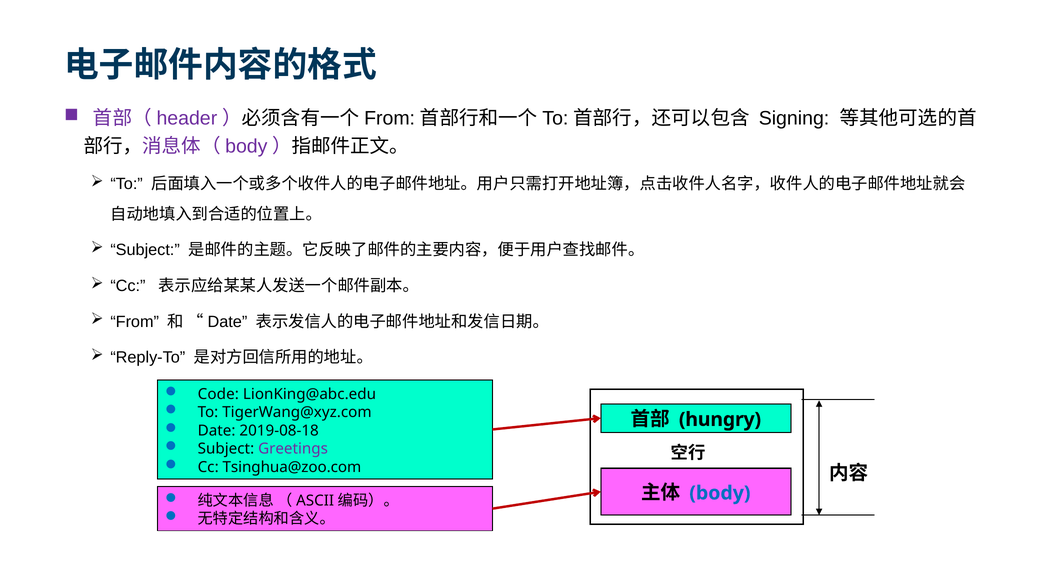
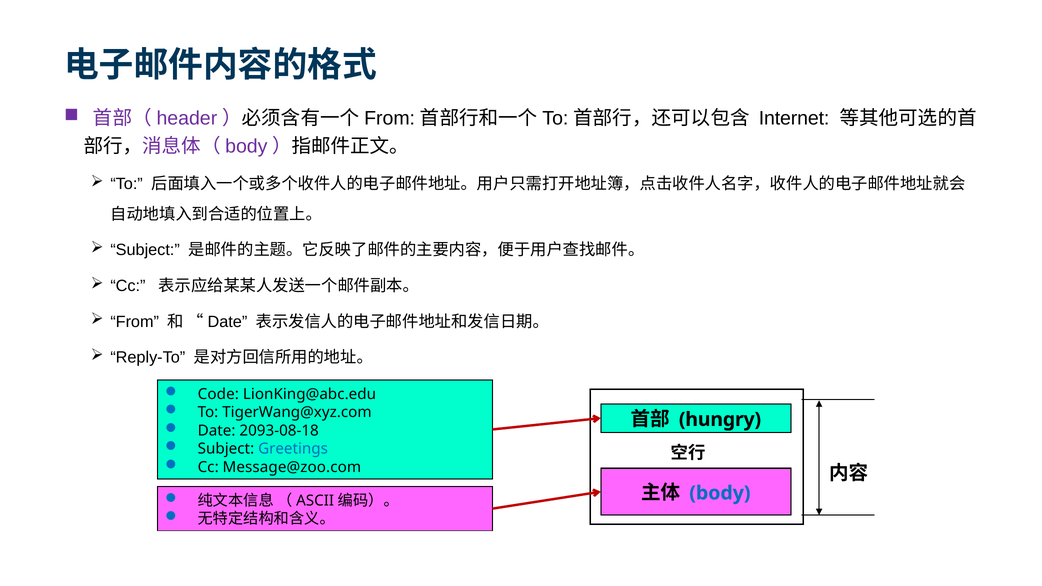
Signing: Signing -> Internet
2019-08-18: 2019-08-18 -> 2093-08-18
Greetings colour: purple -> blue
Tsinghua@zoo.com: Tsinghua@zoo.com -> Message@zoo.com
